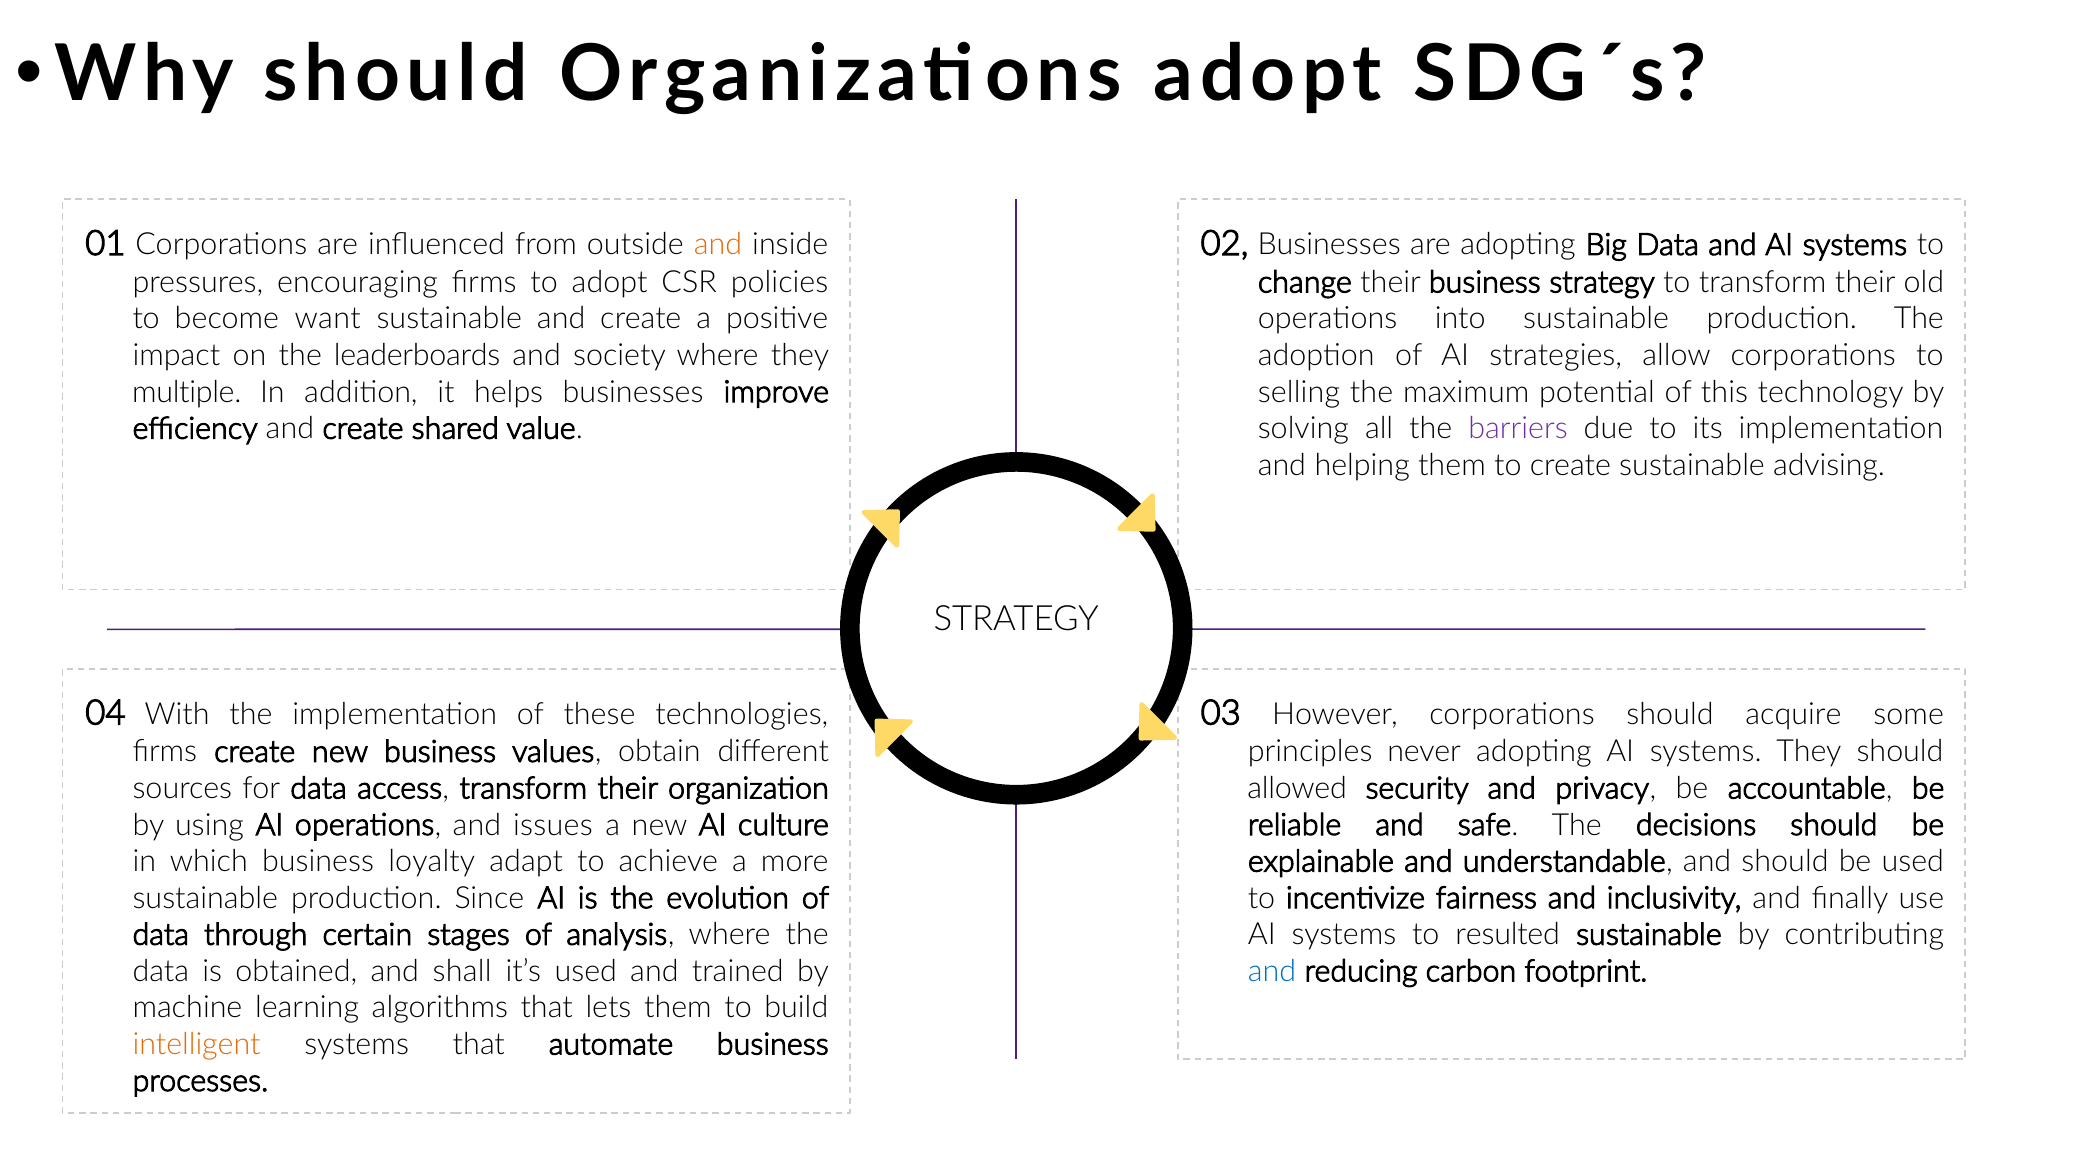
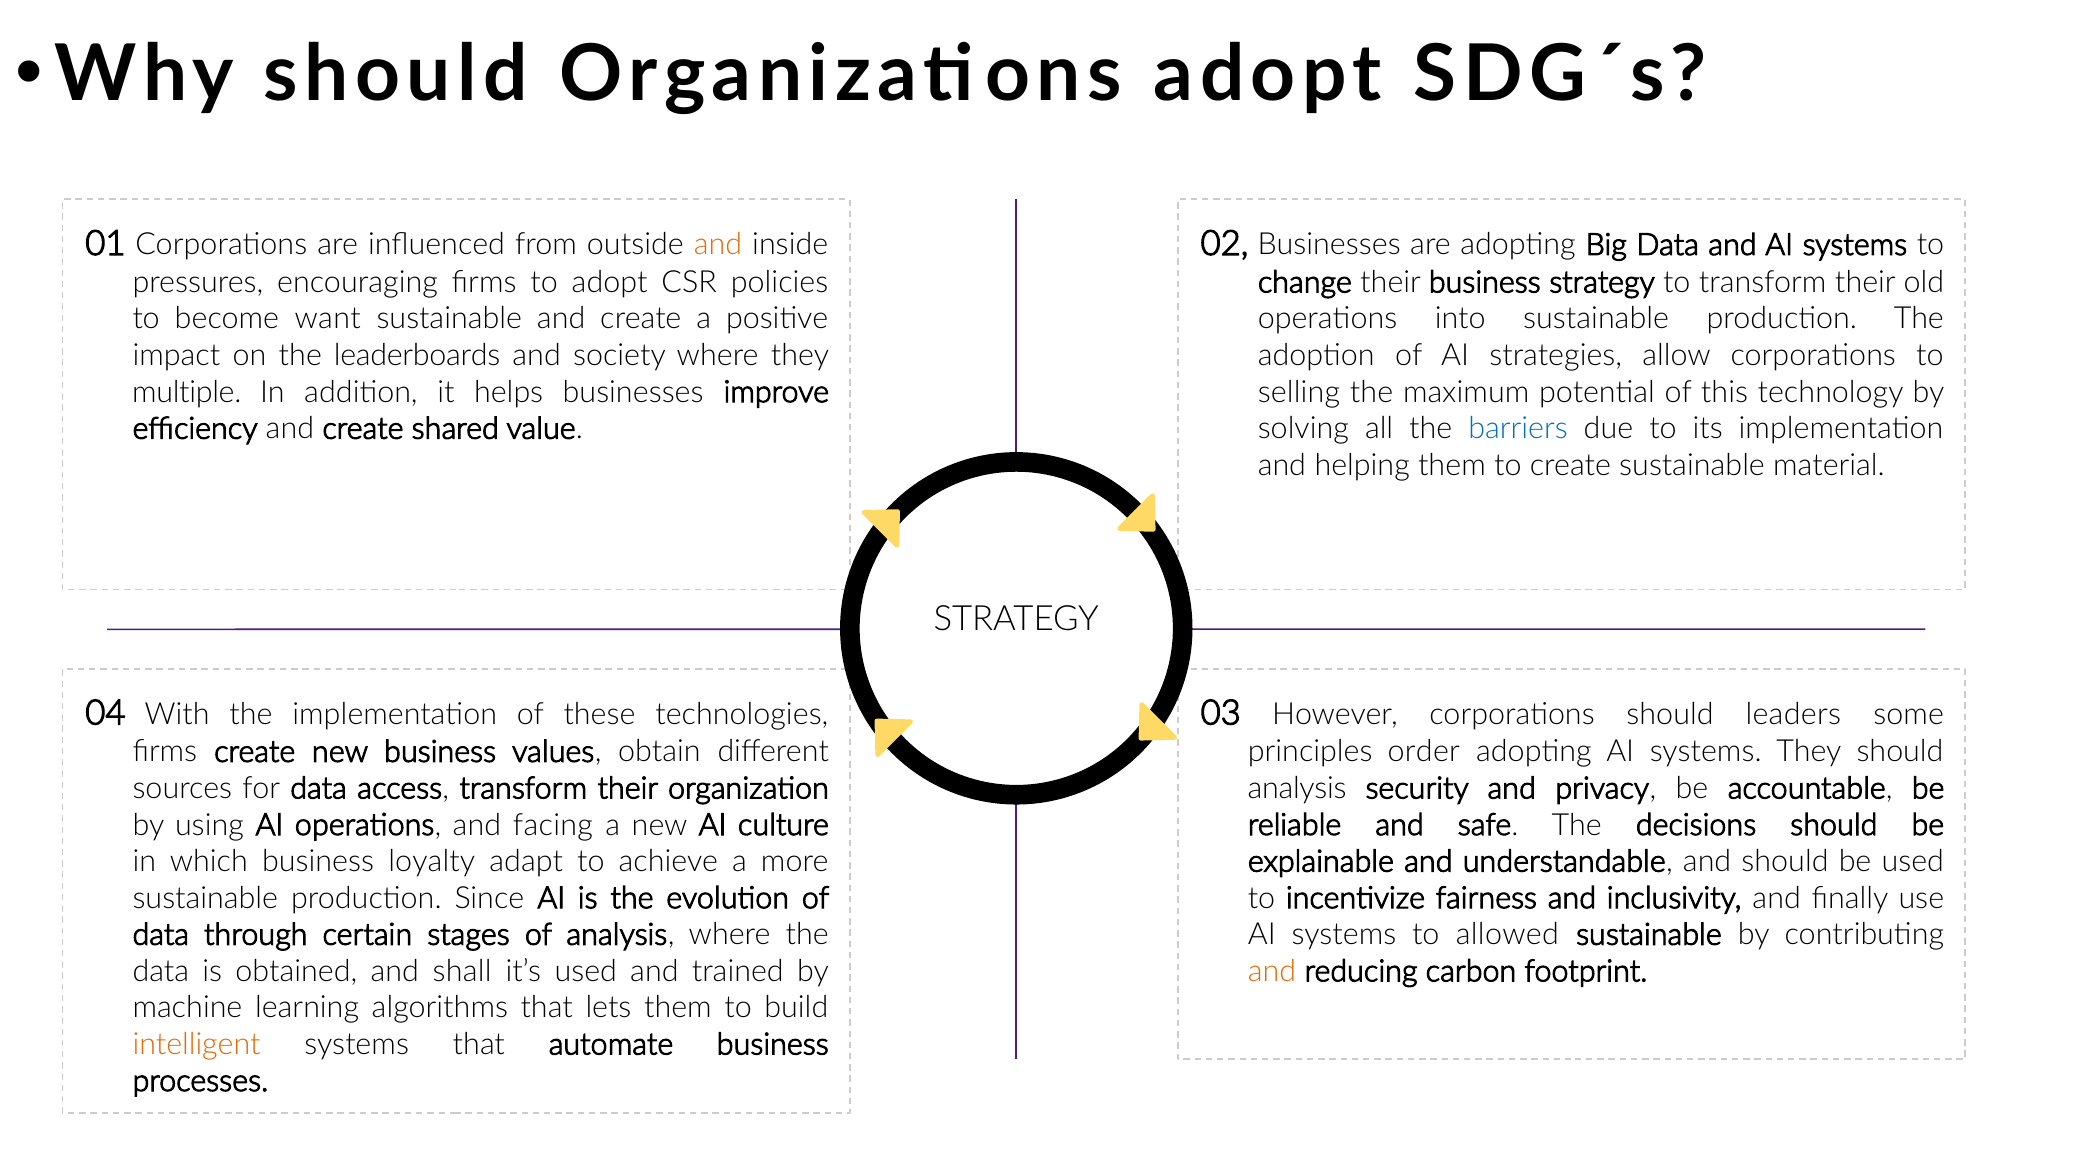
barriers colour: purple -> blue
advising: advising -> material
acquire: acquire -> leaders
never: never -> order
allowed at (1297, 788): allowed -> analysis
issues: issues -> facing
resulted: resulted -> allowed
and at (1272, 971) colour: blue -> orange
